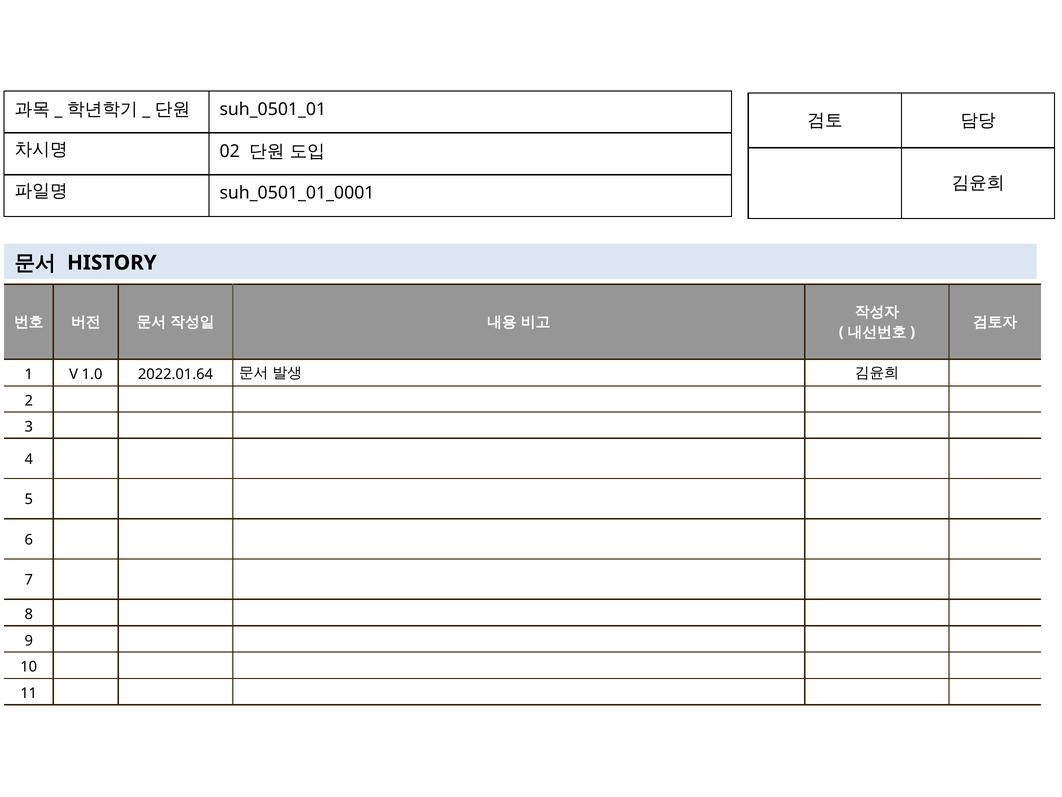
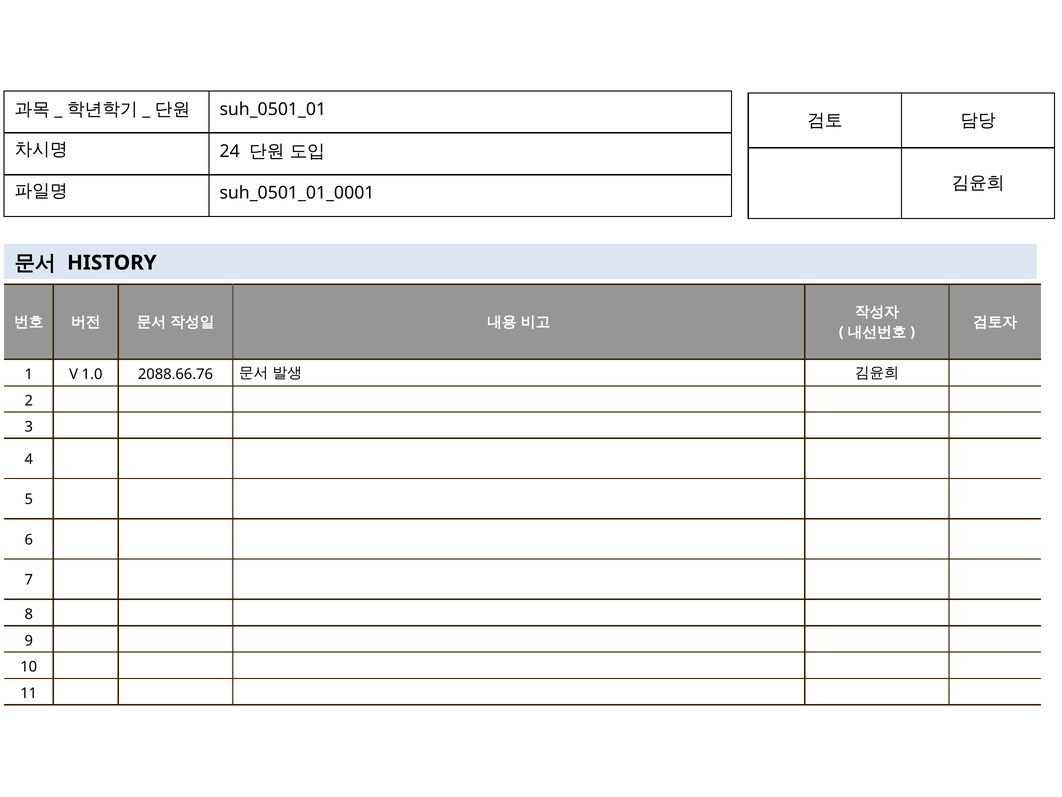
02: 02 -> 24
2022.01.64: 2022.01.64 -> 2088.66.76
